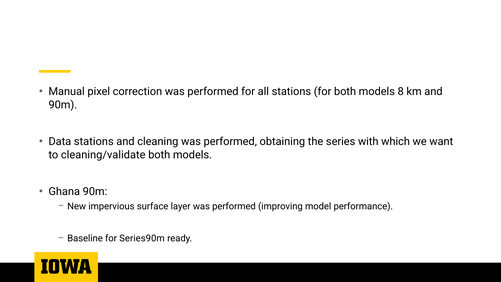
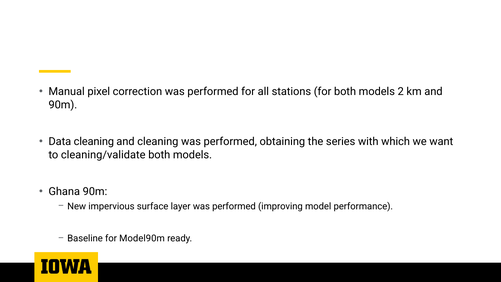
8: 8 -> 2
Data stations: stations -> cleaning
Series90m: Series90m -> Model90m
